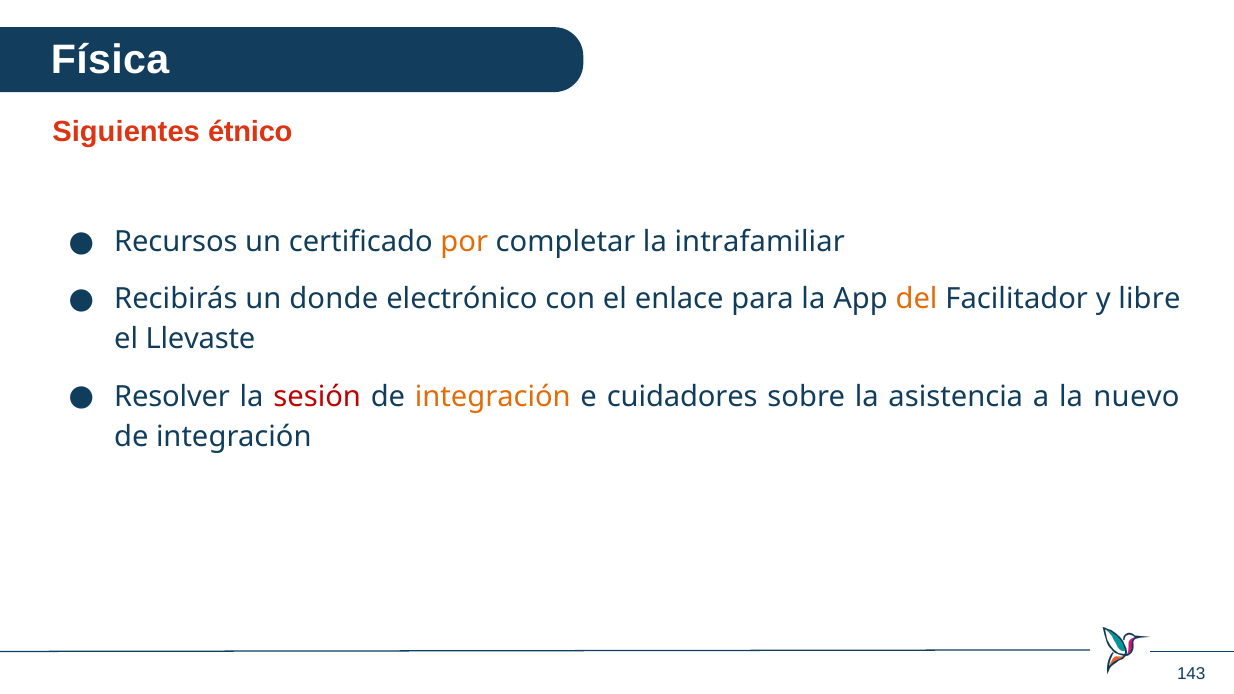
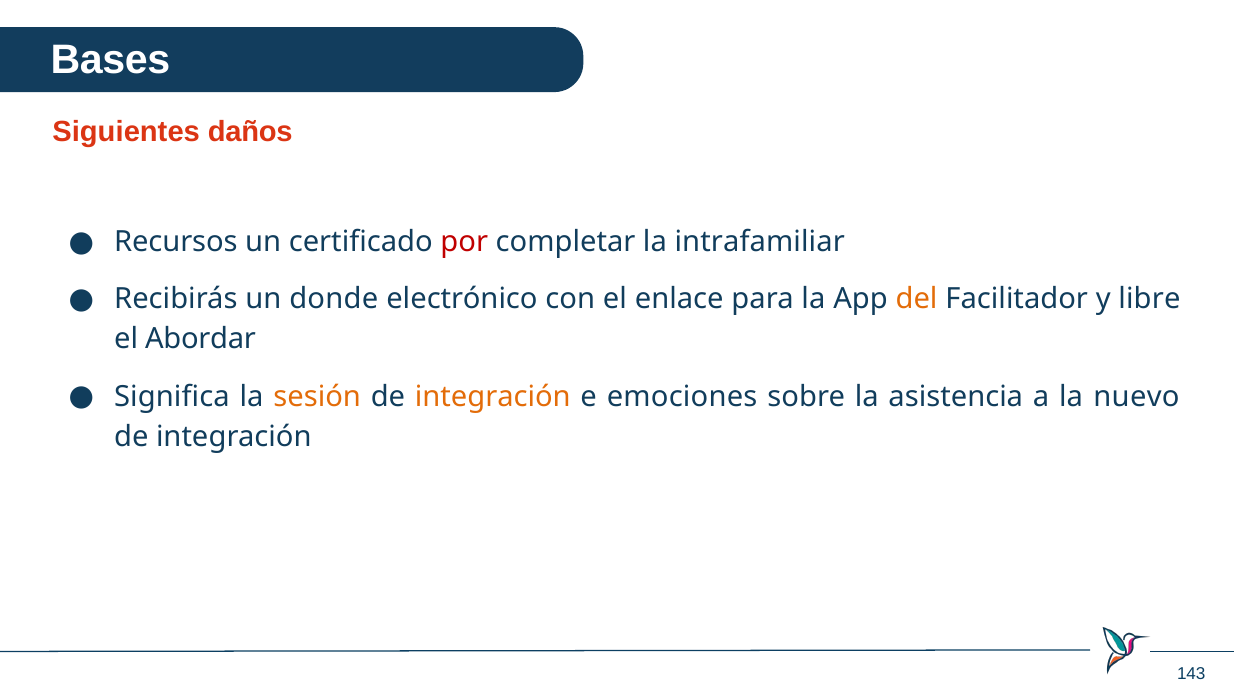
Física: Física -> Bases
étnico: étnico -> daños
por colour: orange -> red
Llevaste: Llevaste -> Abordar
Resolver: Resolver -> Significa
sesión colour: red -> orange
cuidadores: cuidadores -> emociones
